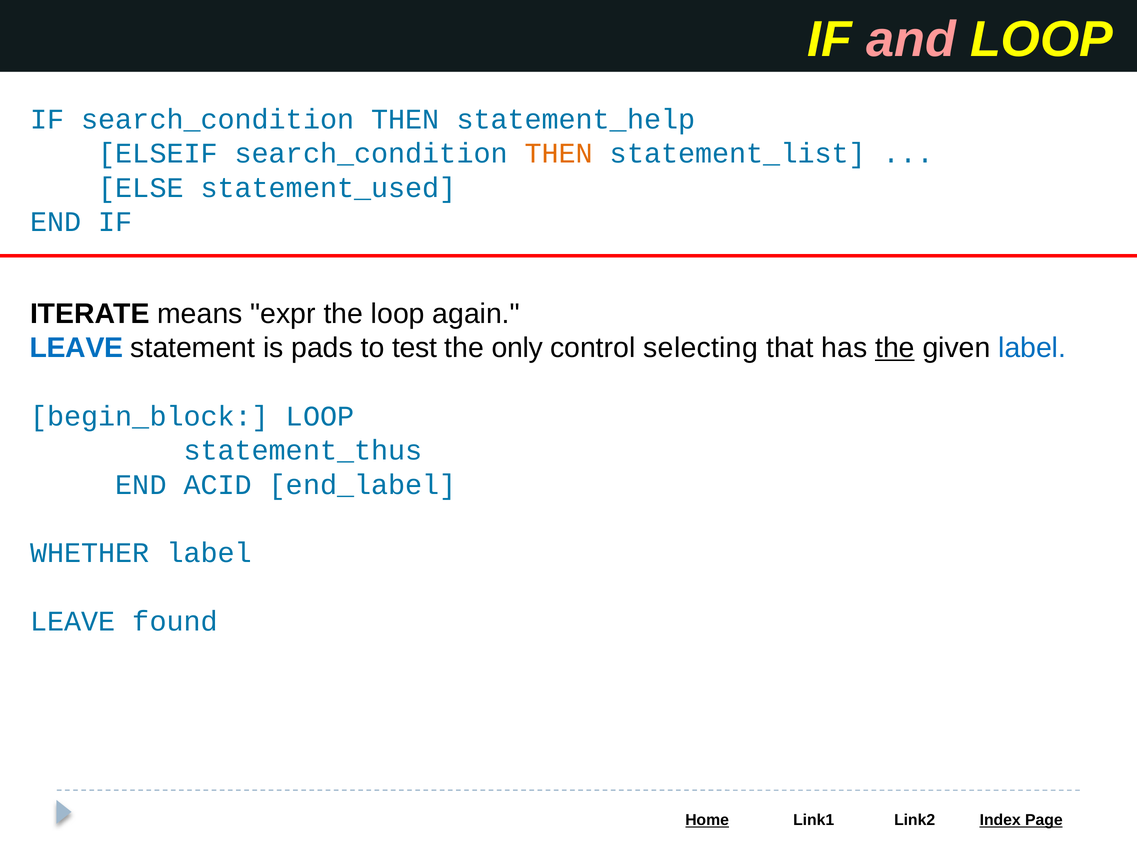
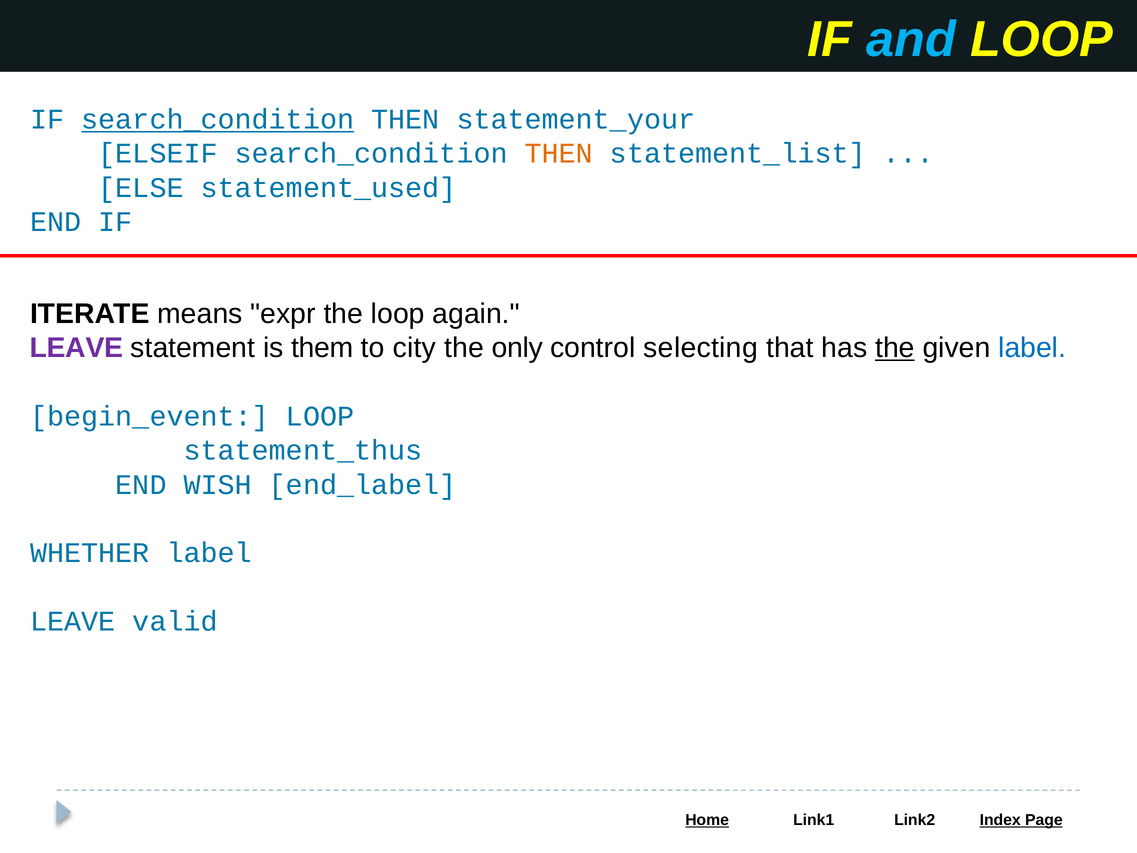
and colour: pink -> light blue
search_condition at (218, 119) underline: none -> present
statement_help: statement_help -> statement_your
LEAVE at (76, 348) colour: blue -> purple
pads: pads -> them
test: test -> city
begin_block: begin_block -> begin_event
ACID: ACID -> WISH
found: found -> valid
